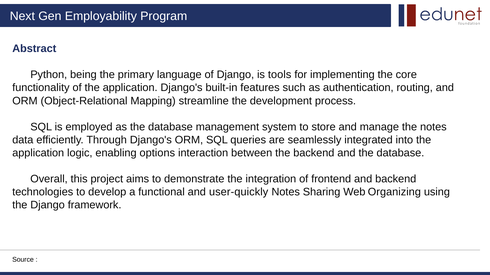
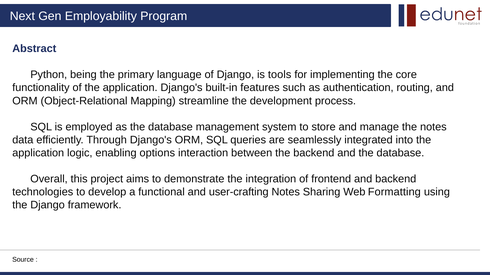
user-quickly: user-quickly -> user-crafting
Organizing: Organizing -> Formatting
